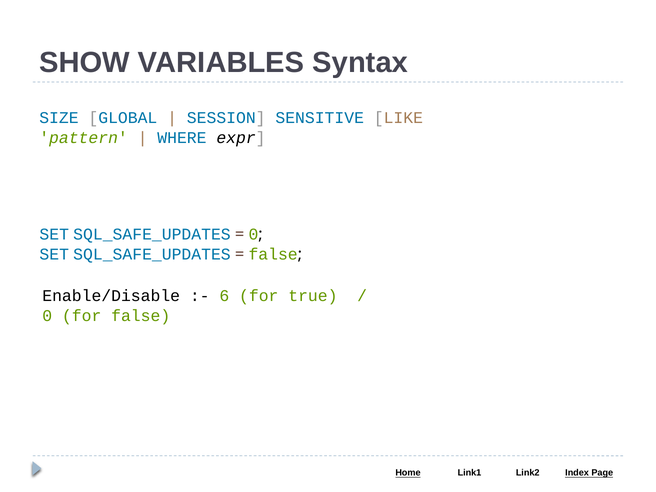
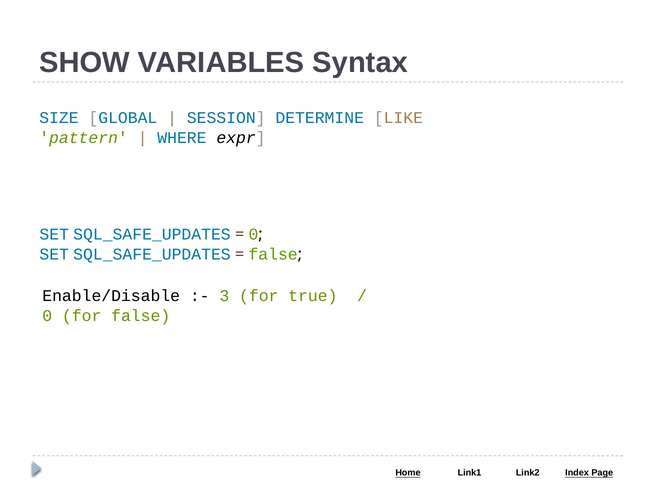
SENSITIVE: SENSITIVE -> DETERMINE
6: 6 -> 3
